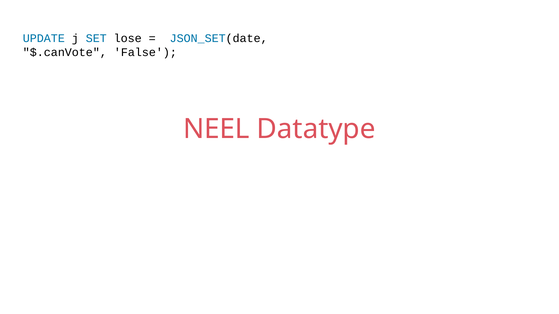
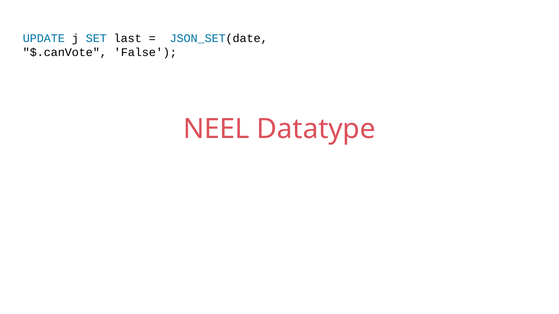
lose: lose -> last
